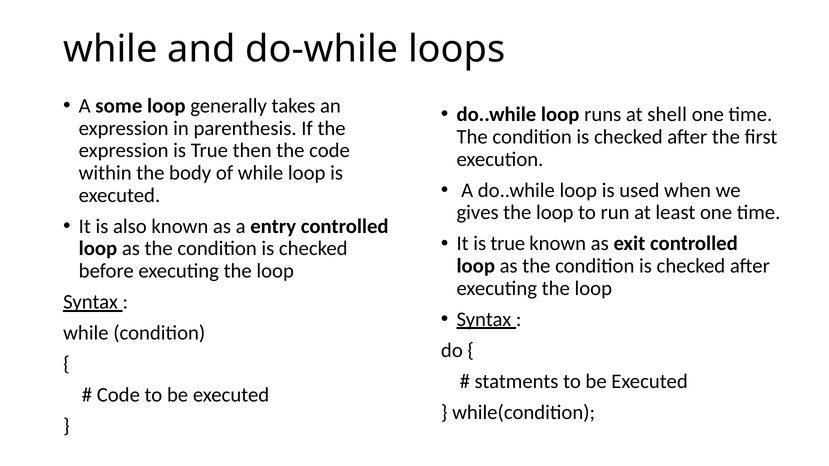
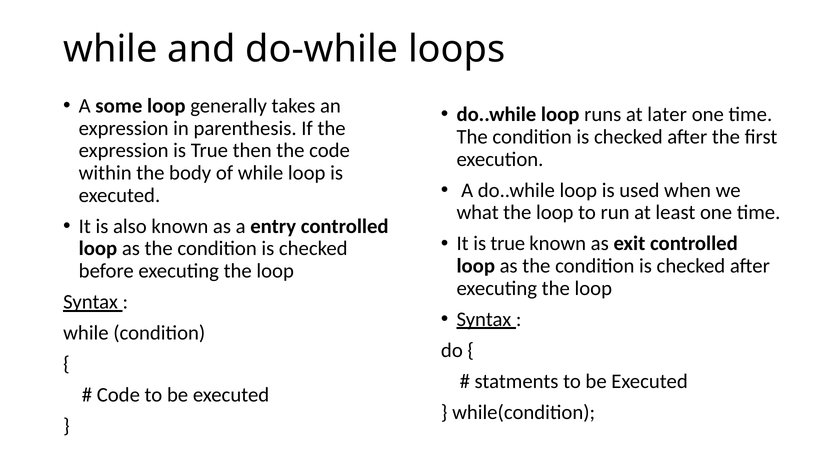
shell: shell -> later
gives: gives -> what
